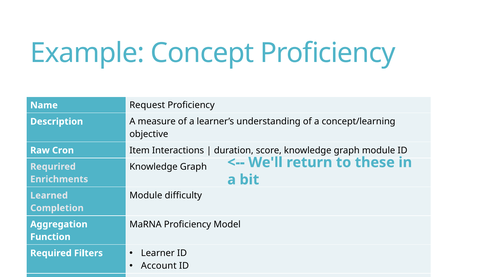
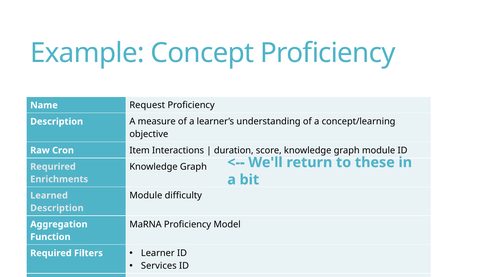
Completion at (57, 208): Completion -> Description
Account: Account -> Services
